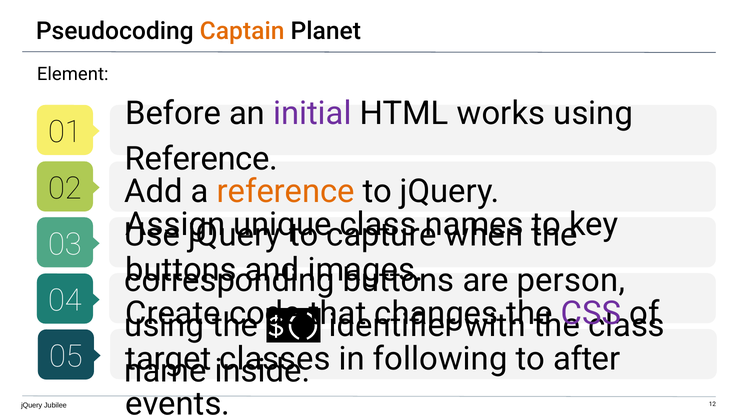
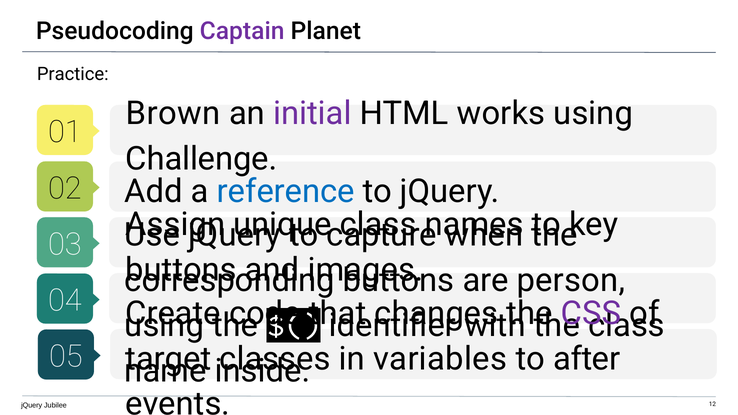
Captain colour: orange -> purple
Element: Element -> Practice
Before: Before -> Brown
Reference at (201, 159): Reference -> Challenge
reference at (286, 192) colour: orange -> blue
following: following -> variables
